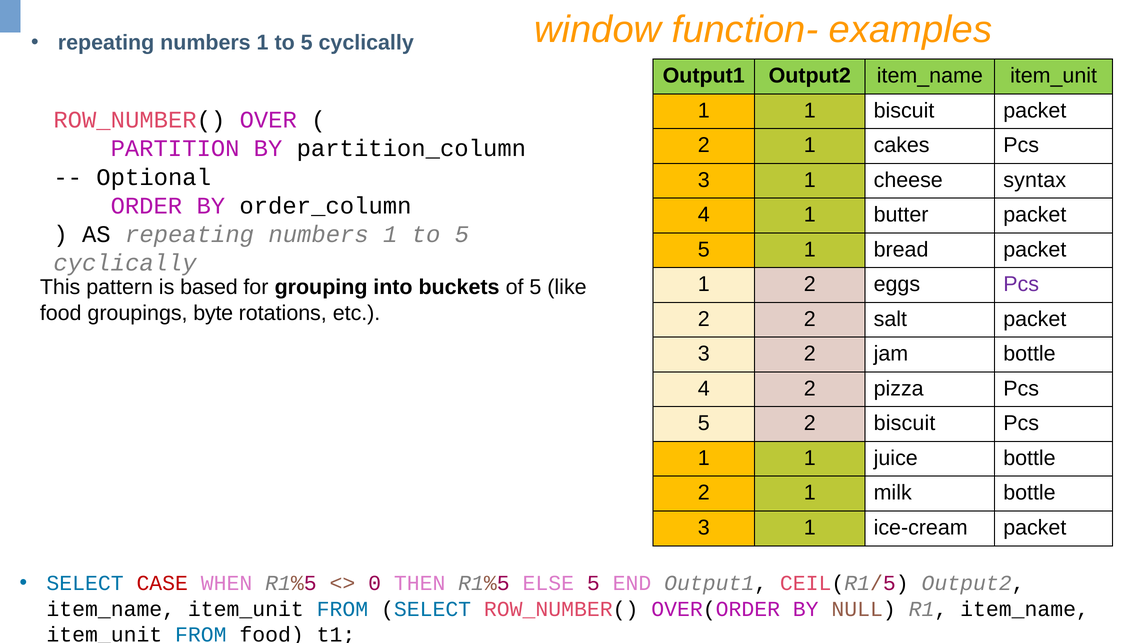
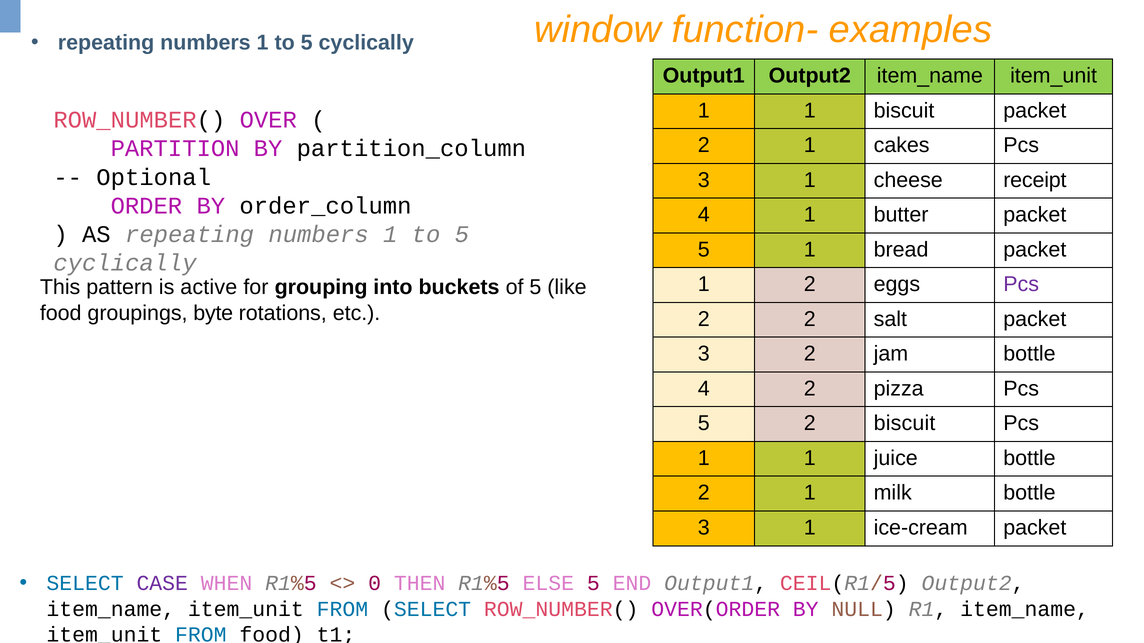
syntax: syntax -> receipt
based: based -> active
CASE colour: red -> purple
